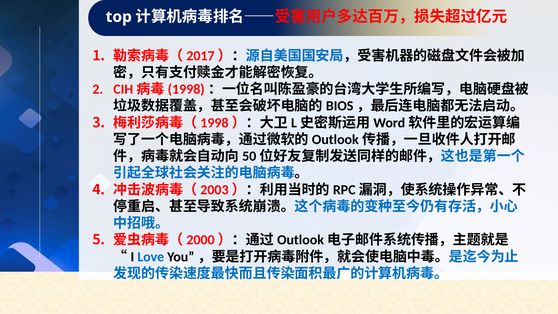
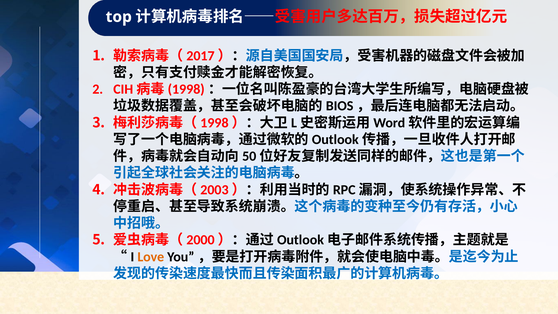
Love colour: blue -> orange
